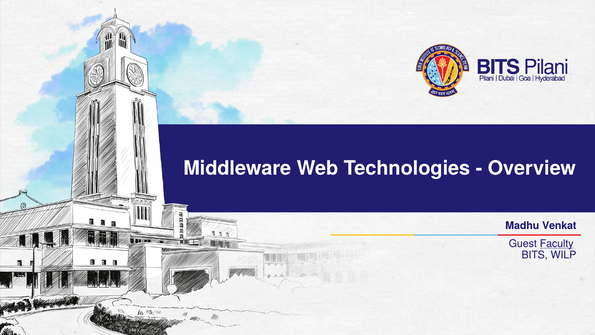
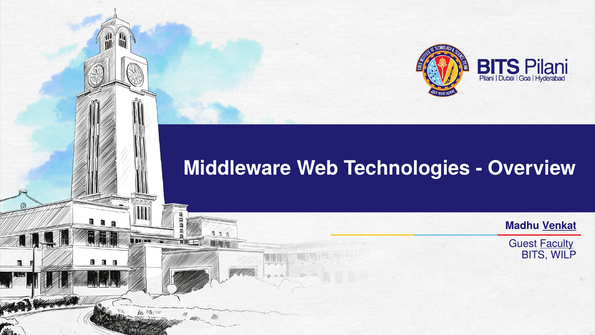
Venkat underline: none -> present
